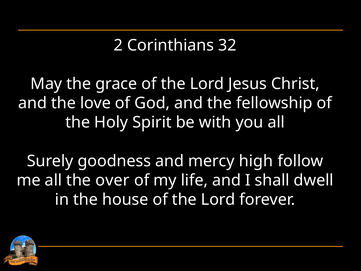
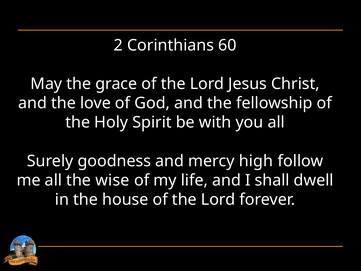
32: 32 -> 60
over: over -> wise
